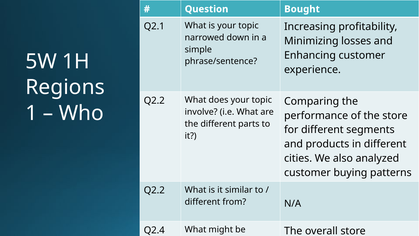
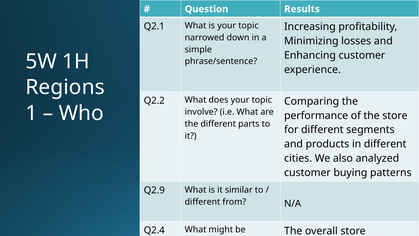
Bought: Bought -> Results
Q2.2 at (154, 190): Q2.2 -> Q2.9
